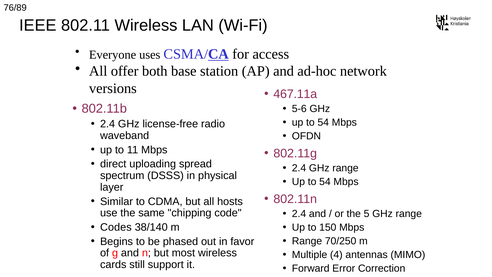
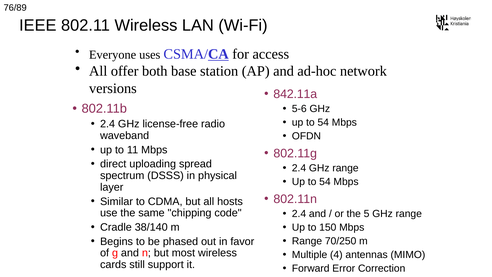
467.11a: 467.11a -> 842.11a
Codes: Codes -> Cradle
